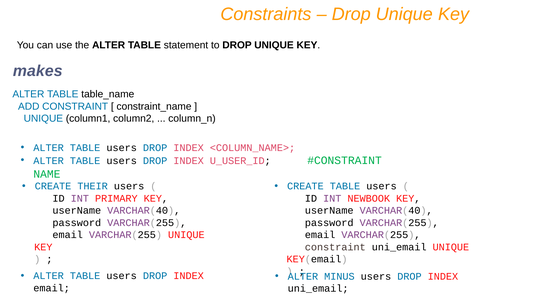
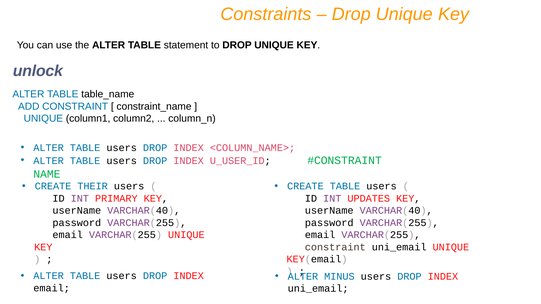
makes: makes -> unlock
NEWBOOK: NEWBOOK -> UPDATES
